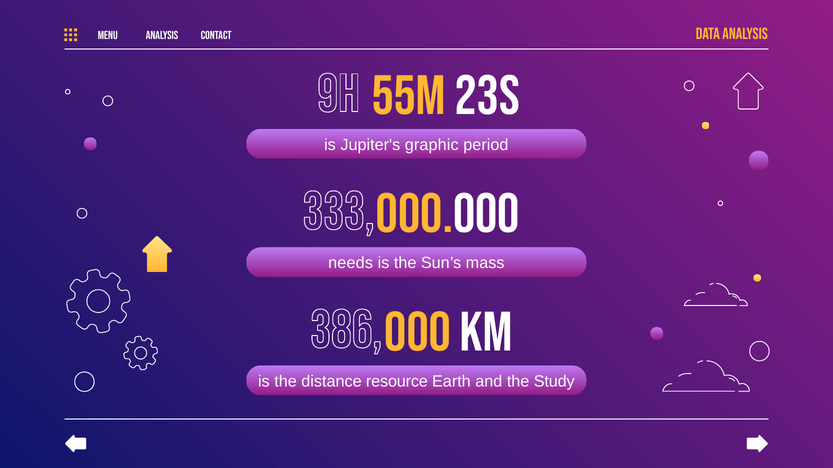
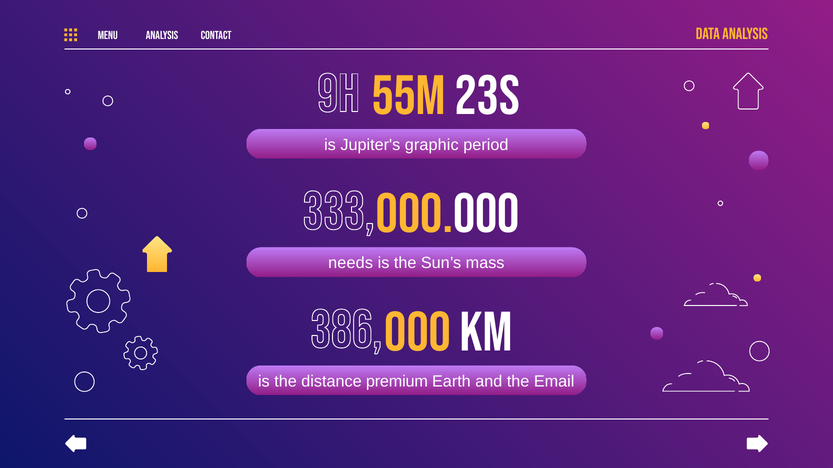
resource: resource -> premium
Study: Study -> Email
